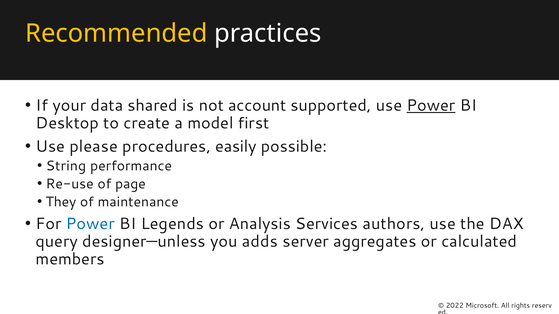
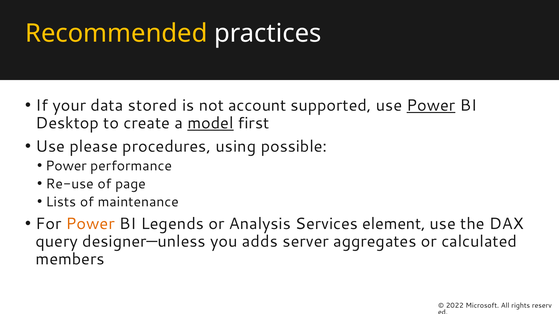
shared: shared -> stored
model underline: none -> present
easily: easily -> using
String at (66, 166): String -> Power
They: They -> Lists
Power at (90, 224) colour: blue -> orange
authors: authors -> element
